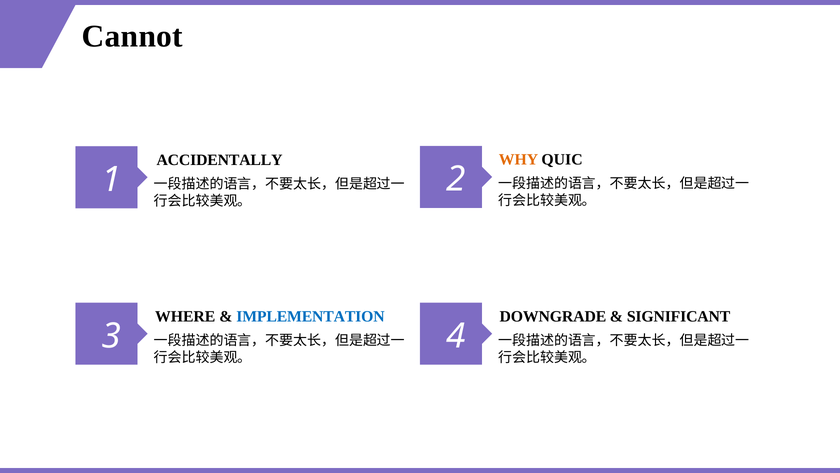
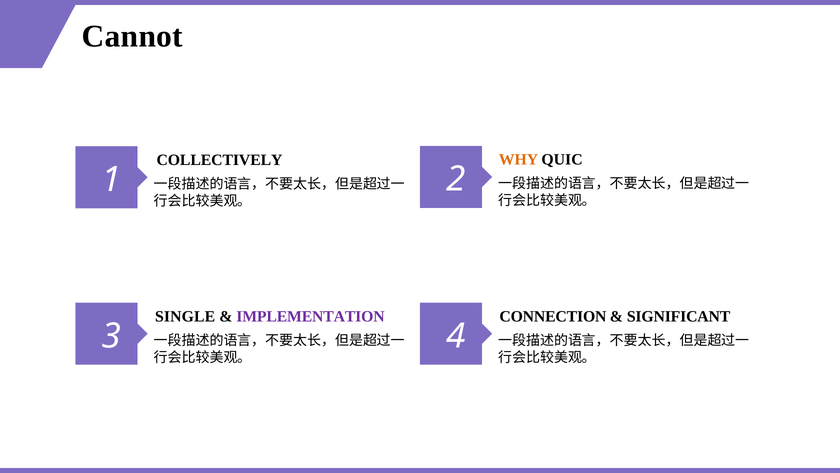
ACCIDENTALLY: ACCIDENTALLY -> COLLECTIVELY
WHERE: WHERE -> SINGLE
IMPLEMENTATION colour: blue -> purple
DOWNGRADE: DOWNGRADE -> CONNECTION
